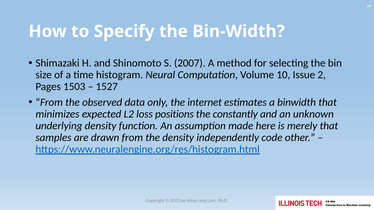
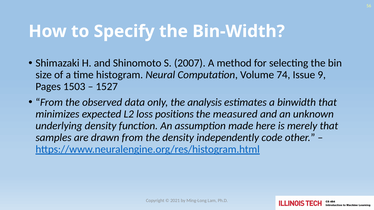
10: 10 -> 74
2: 2 -> 9
internet: internet -> analysis
constantly: constantly -> measured
